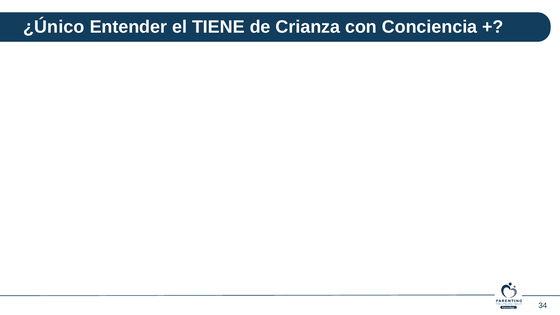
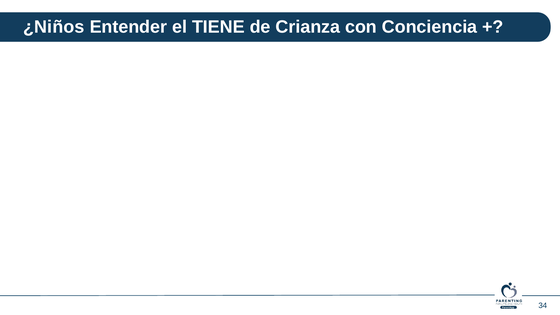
¿Único: ¿Único -> ¿Niños
